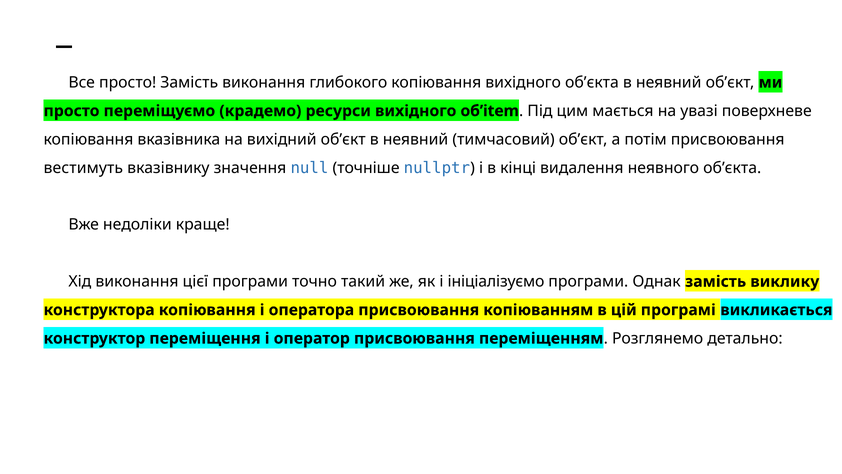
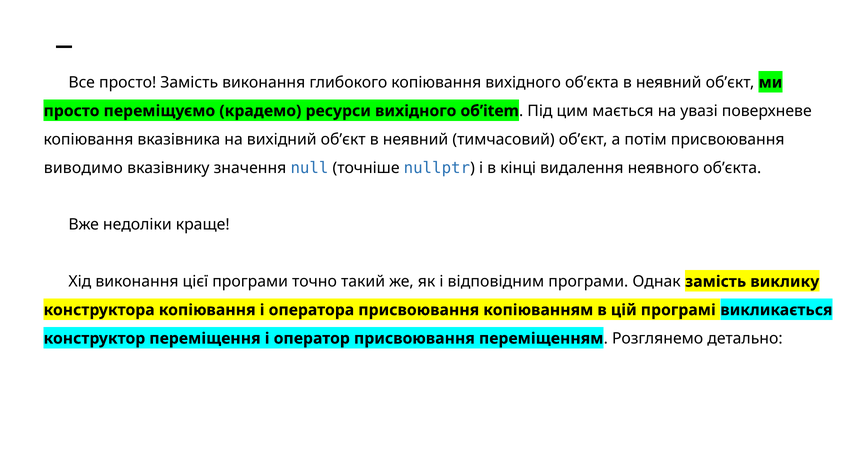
вестимуть: вестимуть -> виводимо
ініціалізуємо: ініціалізуємо -> відповідним
